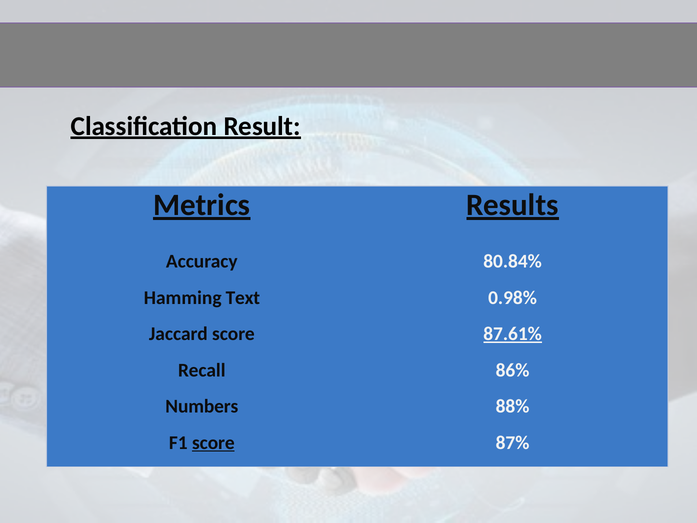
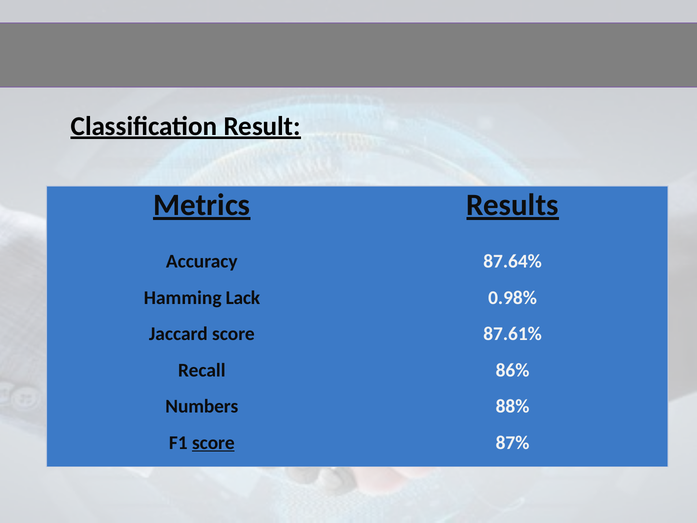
80.84%: 80.84% -> 87.64%
Text: Text -> Lack
87.61% underline: present -> none
